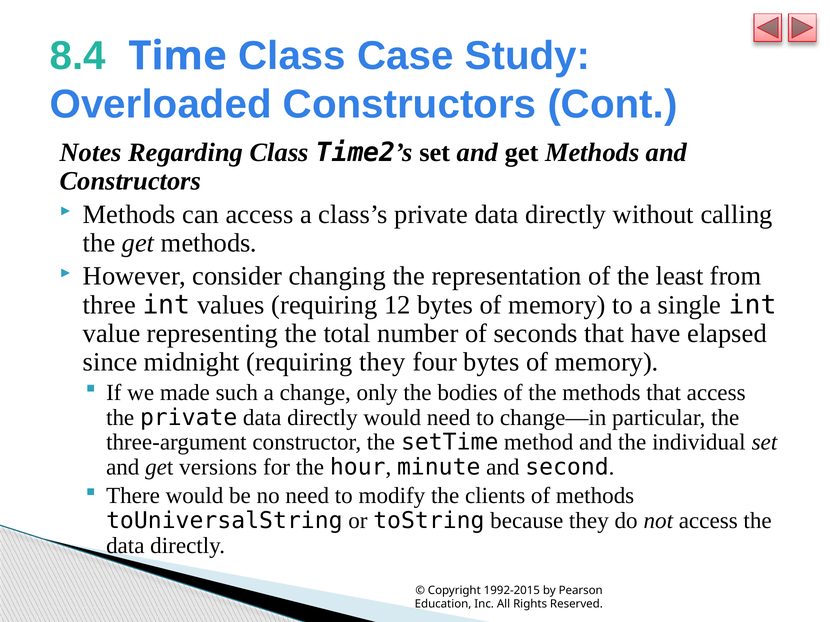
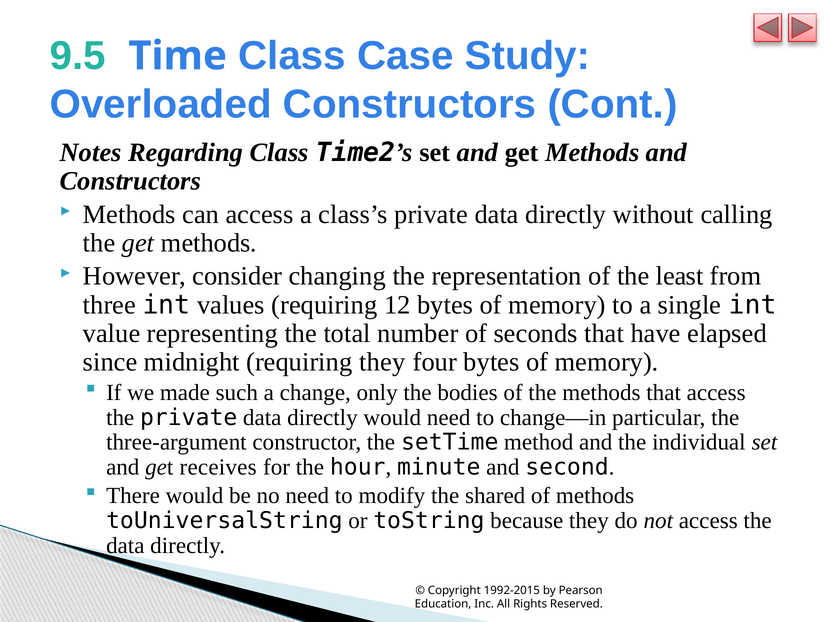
8.4: 8.4 -> 9.5
versions: versions -> receives
clients: clients -> shared
